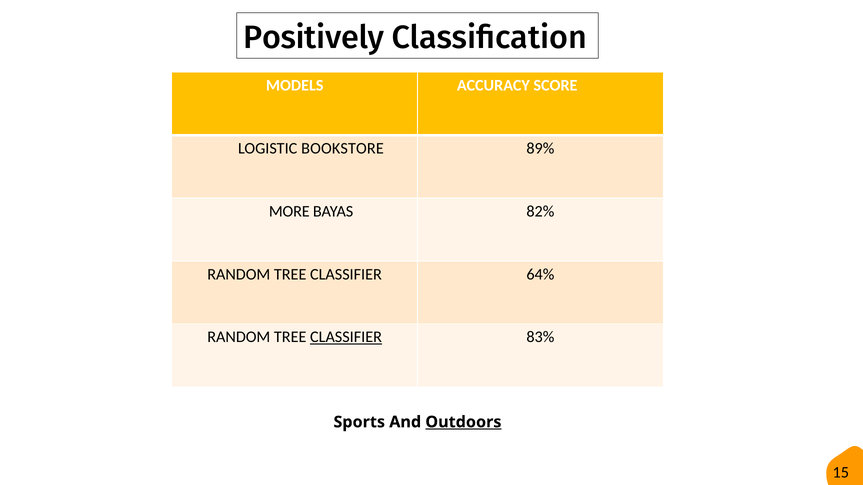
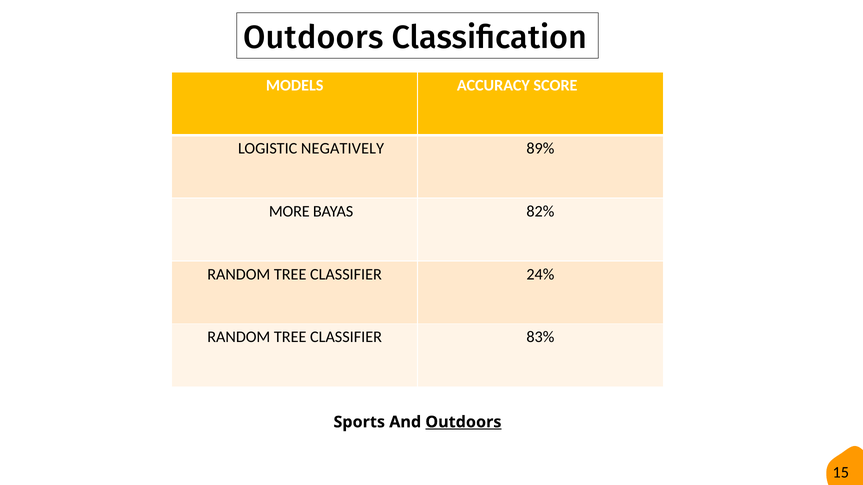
Positively at (314, 38): Positively -> Outdoors
BOOKSTORE: BOOKSTORE -> NEGATIVELY
64%: 64% -> 24%
CLASSIFIER at (346, 337) underline: present -> none
